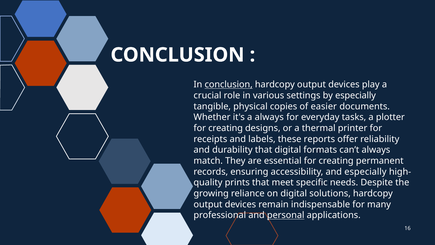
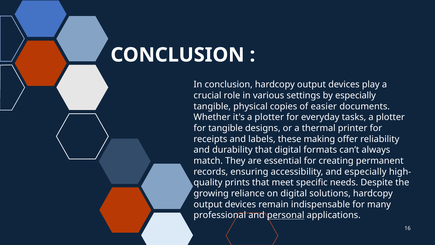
conclusion at (229, 84) underline: present -> none
it's a always: always -> plotter
creating at (226, 128): creating -> tangible
reports: reports -> making
